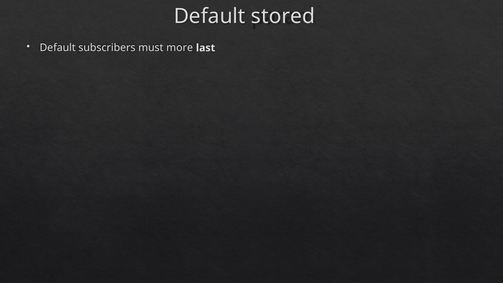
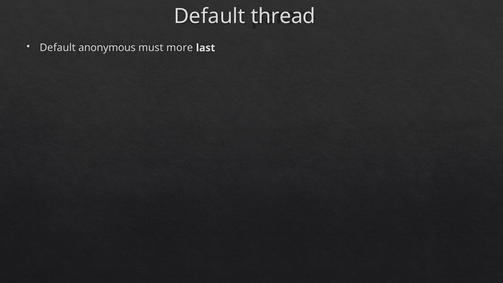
stored: stored -> thread
subscribers: subscribers -> anonymous
